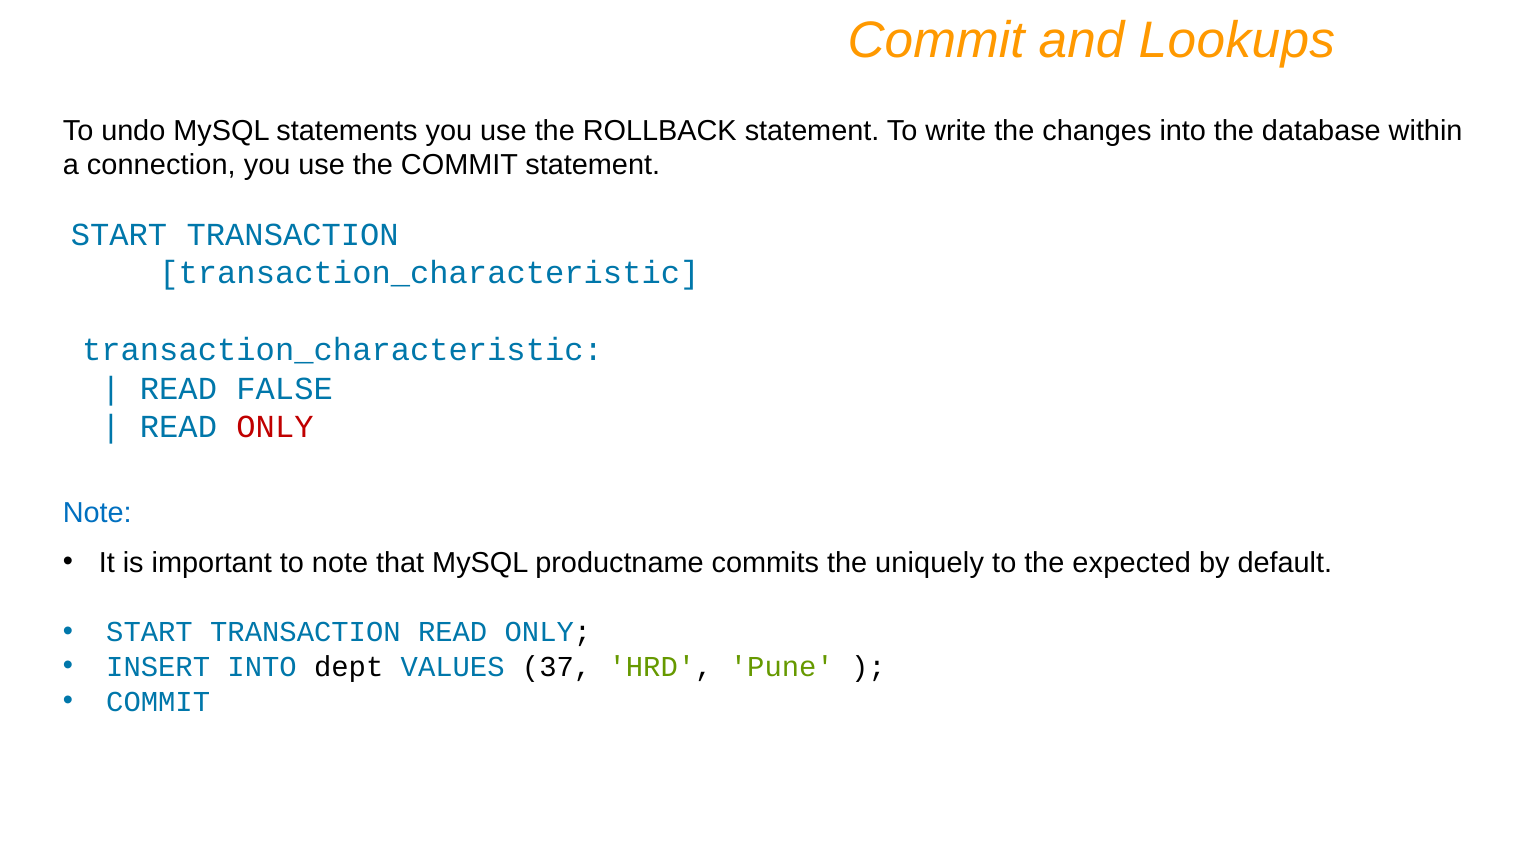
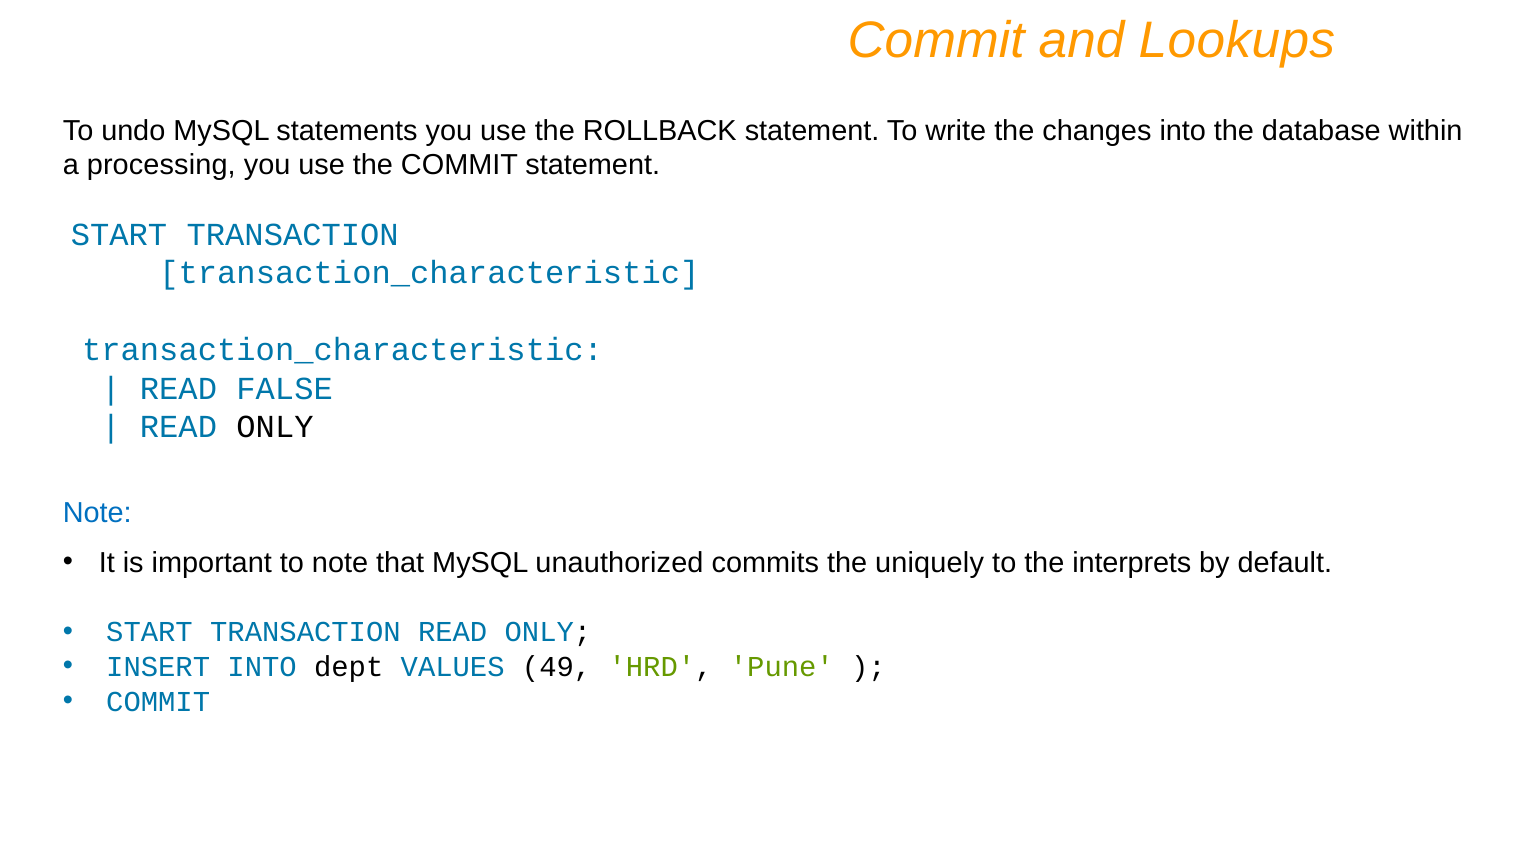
connection: connection -> processing
ONLY at (275, 427) colour: red -> black
productname: productname -> unauthorized
expected: expected -> interprets
37: 37 -> 49
